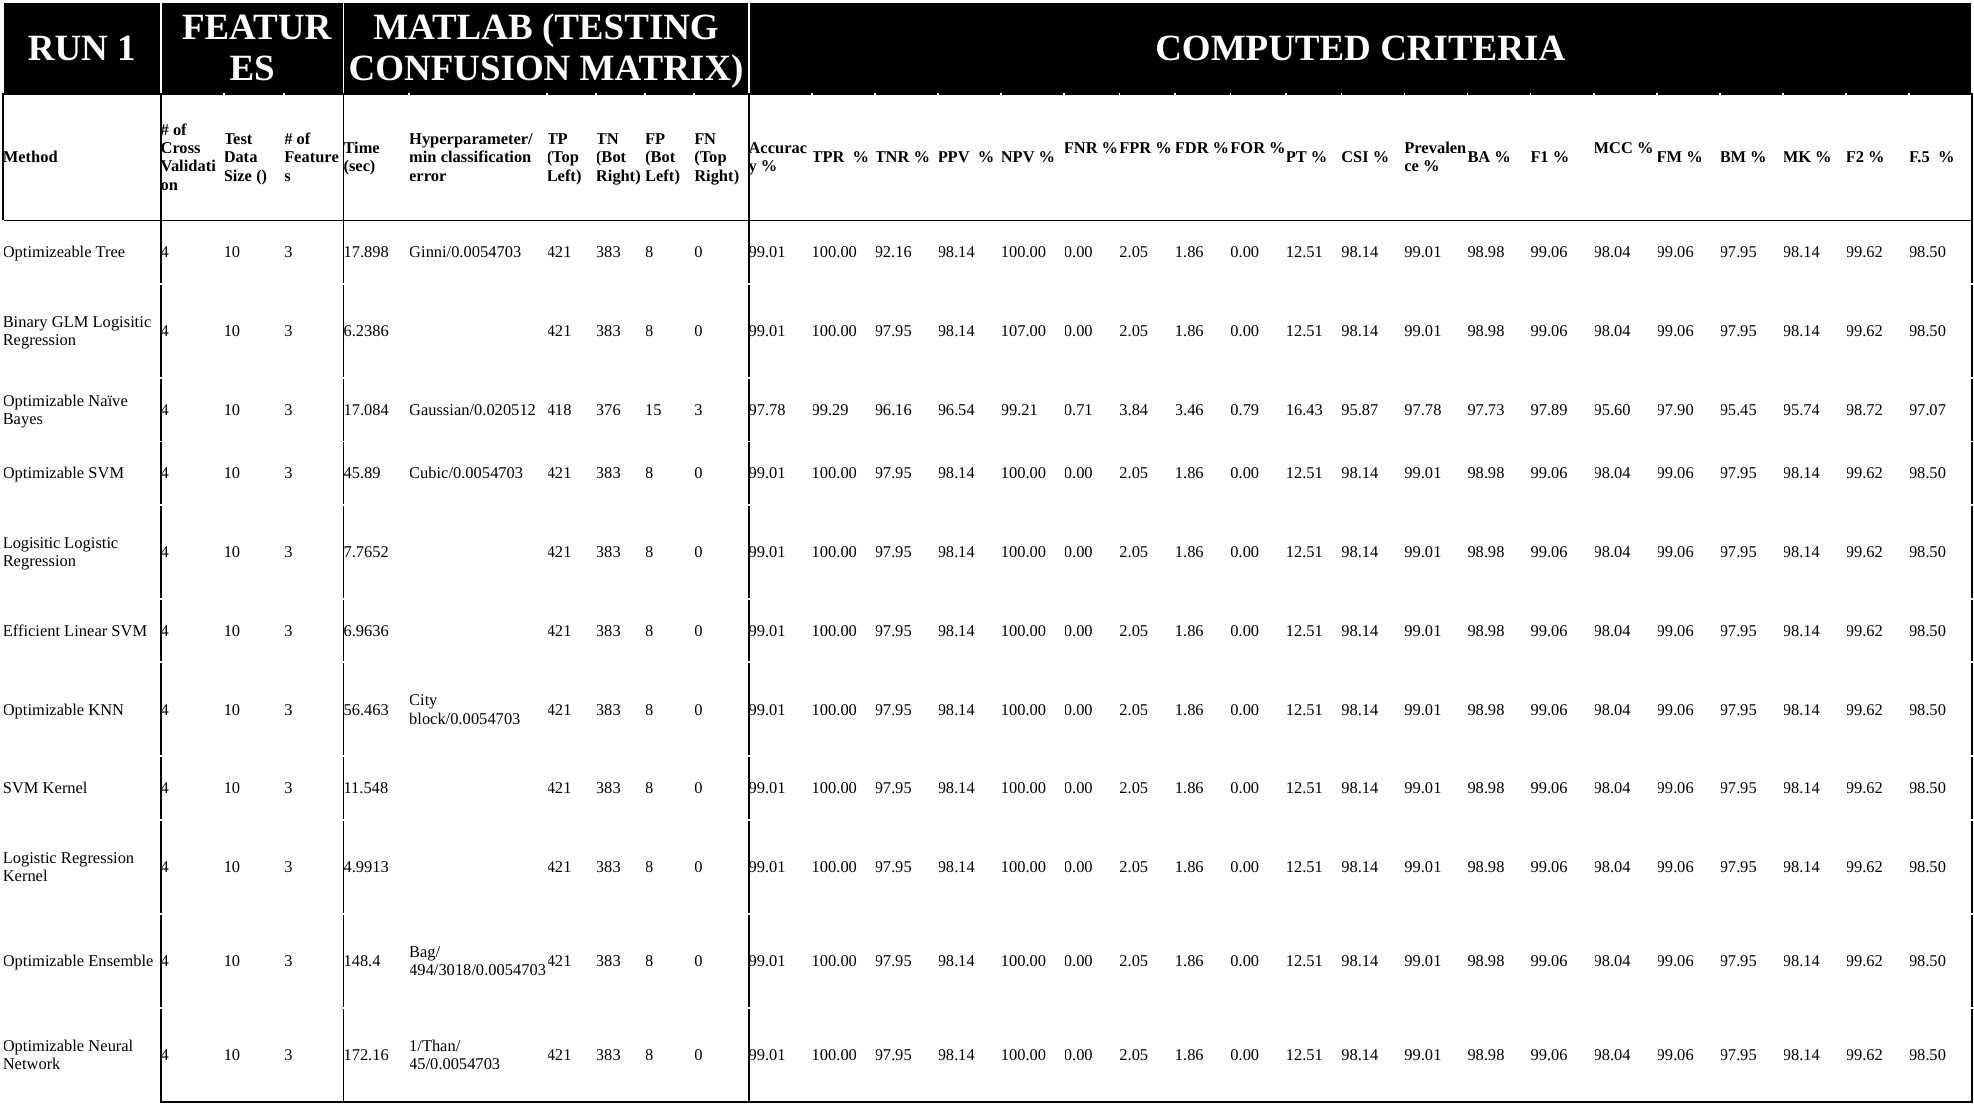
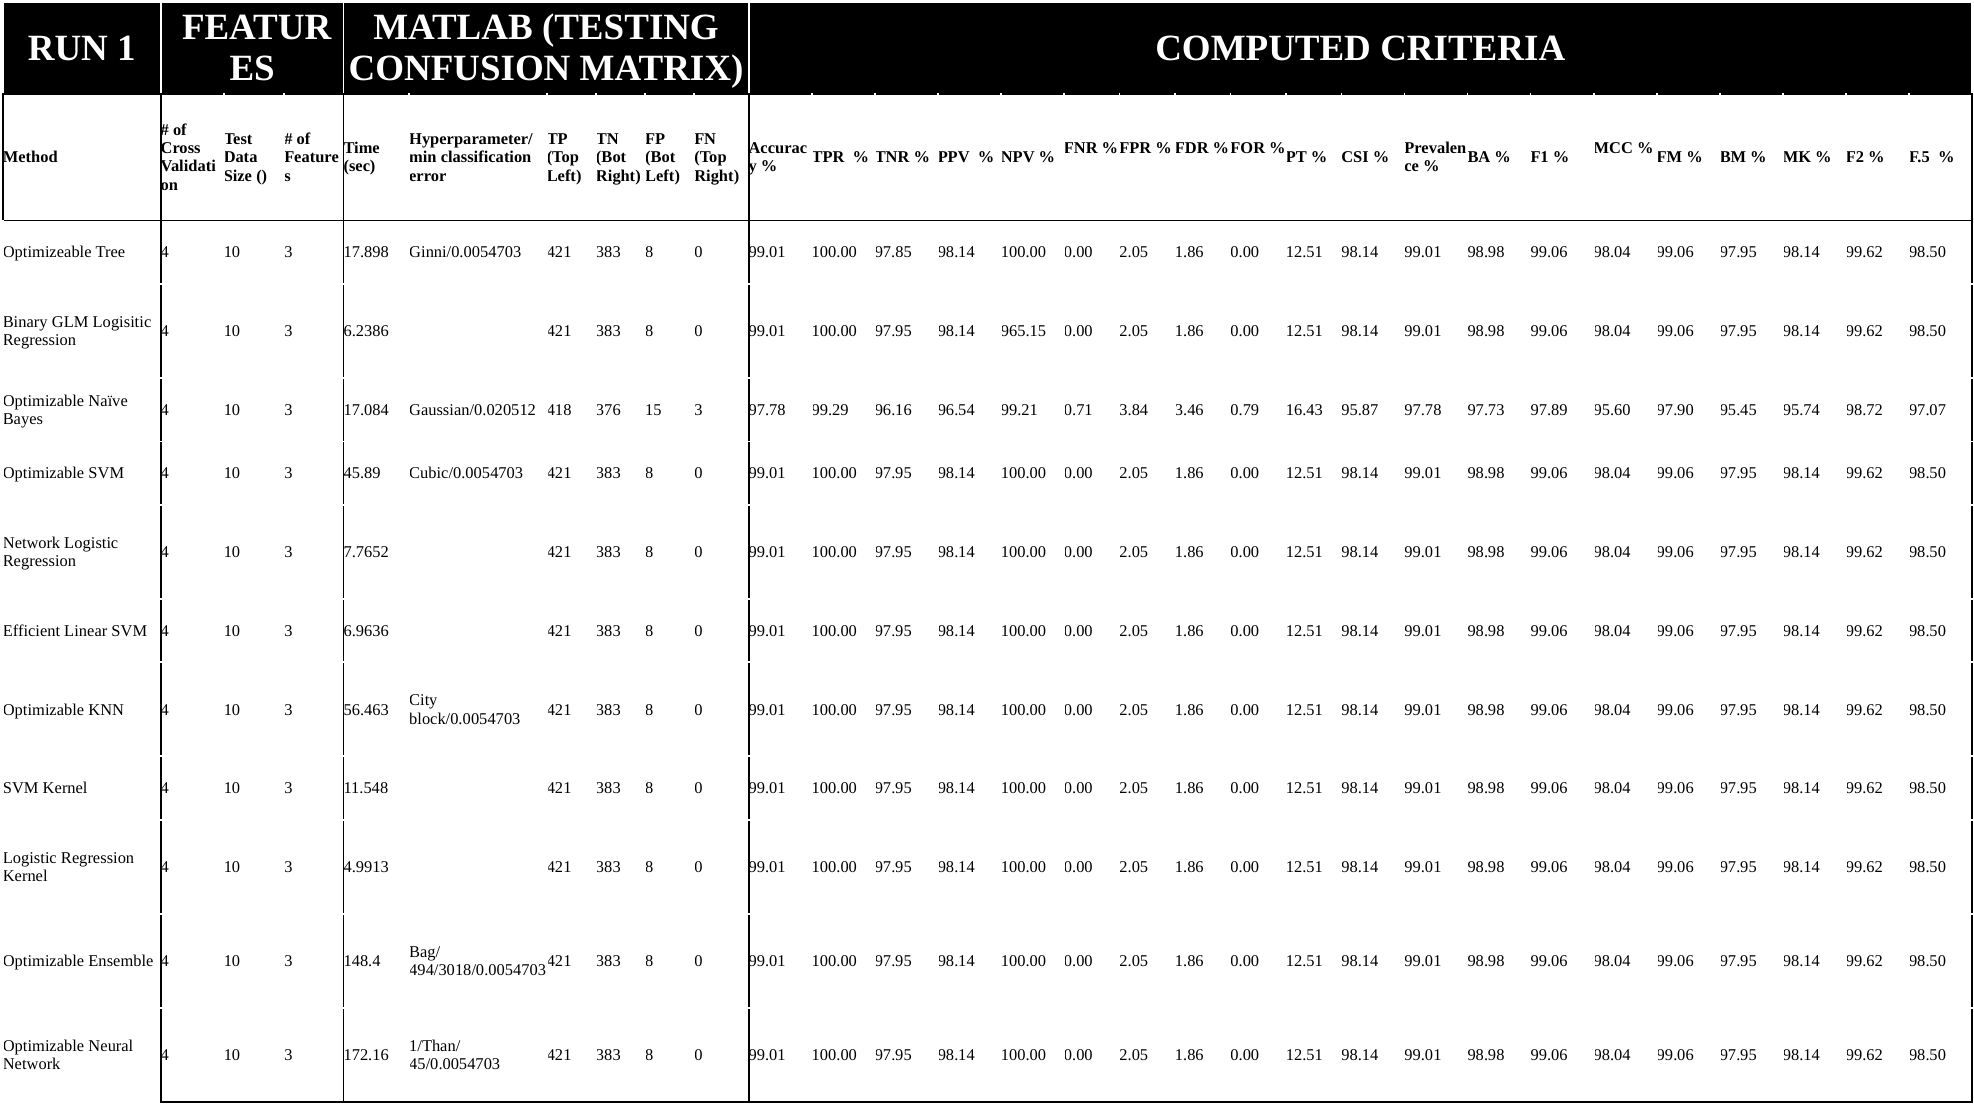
92.16: 92.16 -> 97.85
107.00: 107.00 -> 965.15
Logisitic at (32, 543): Logisitic -> Network
